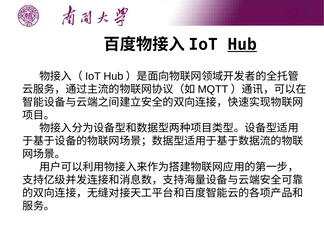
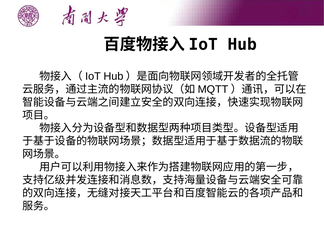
Hub underline: present -> none
